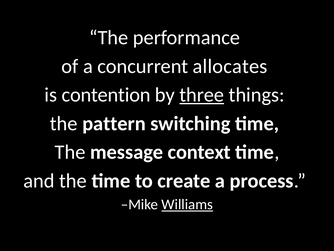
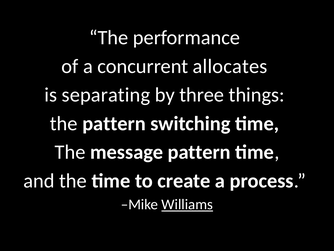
contention: contention -> separating
three underline: present -> none
message context: context -> pattern
